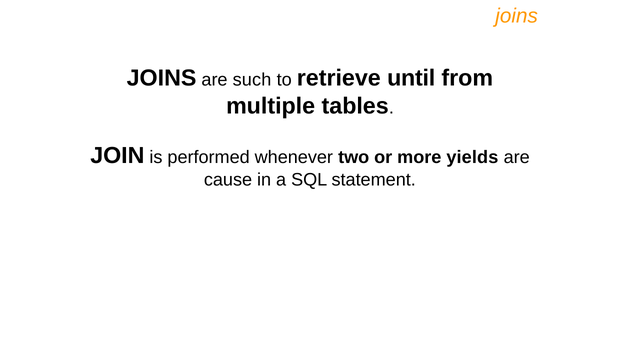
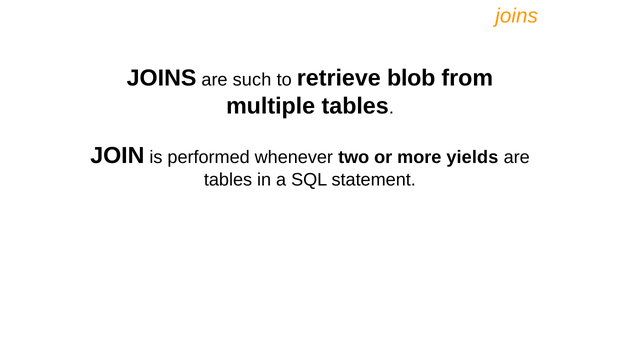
until: until -> blob
cause at (228, 180): cause -> tables
